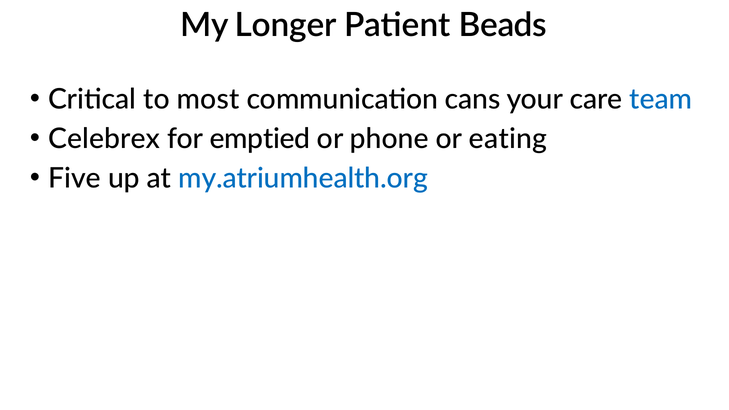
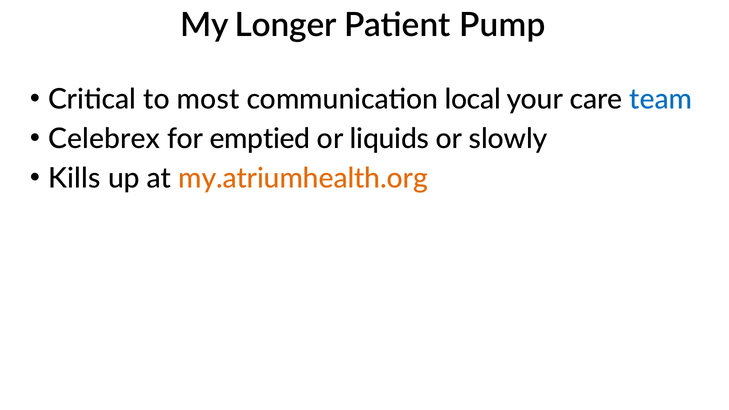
Beads: Beads -> Pump
cans: cans -> local
phone: phone -> liquids
eating: eating -> slowly
Five: Five -> Kills
my.atriumhealth.org colour: blue -> orange
